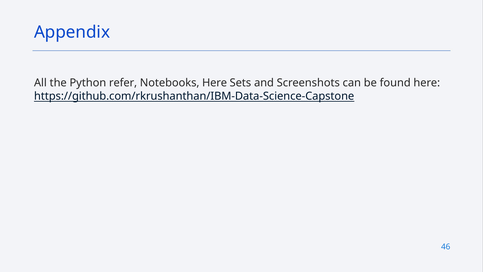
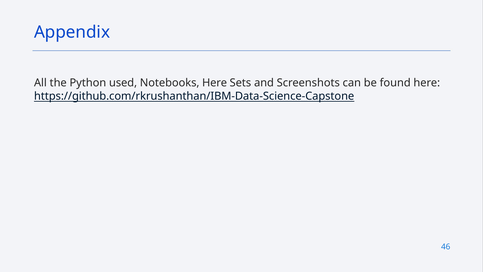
refer: refer -> used
